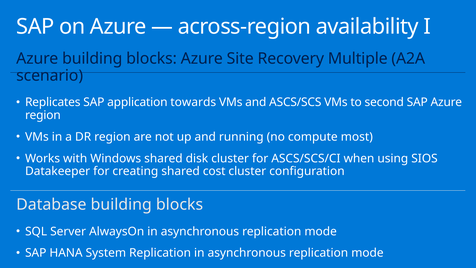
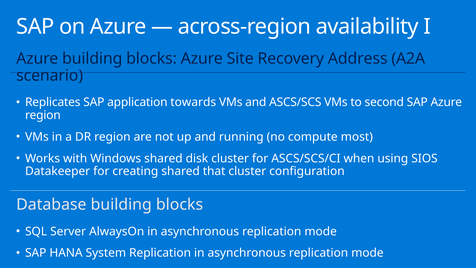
Multiple: Multiple -> Address
cost: cost -> that
